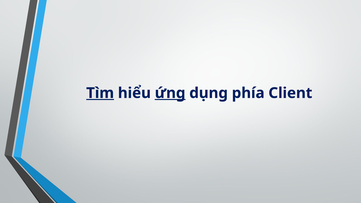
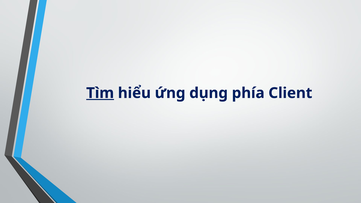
ứng underline: present -> none
